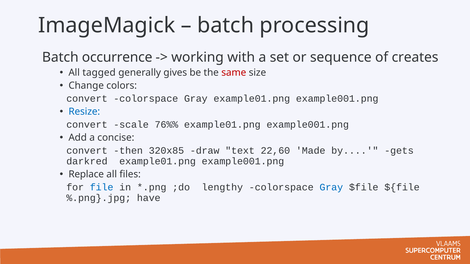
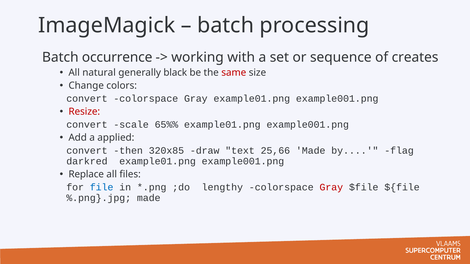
tagged: tagged -> natural
gives: gives -> black
Resize colour: blue -> red
76%%: 76%% -> 65%%
concise: concise -> applied
22,60: 22,60 -> 25,66
gets: gets -> flag
Gray at (331, 188) colour: blue -> red
have at (149, 198): have -> made
